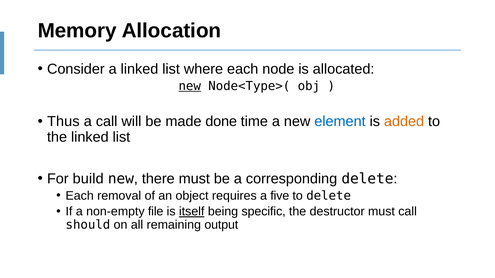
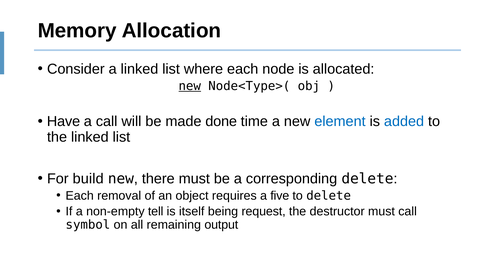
Thus: Thus -> Have
added colour: orange -> blue
file: file -> tell
itself underline: present -> none
specific: specific -> request
should: should -> symbol
